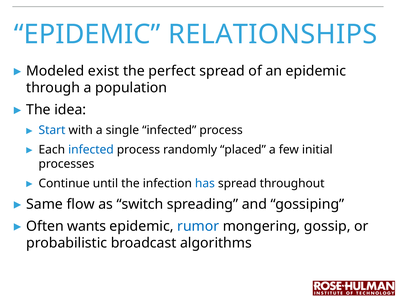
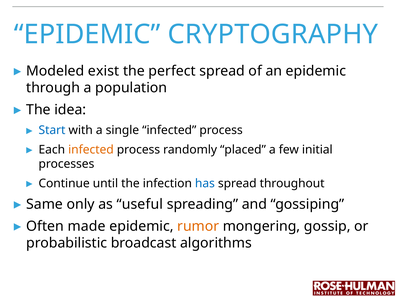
RELATIONSHIPS: RELATIONSHIPS -> CRYPTOGRAPHY
infected at (91, 150) colour: blue -> orange
flow: flow -> only
switch: switch -> useful
wants: wants -> made
rumor colour: blue -> orange
